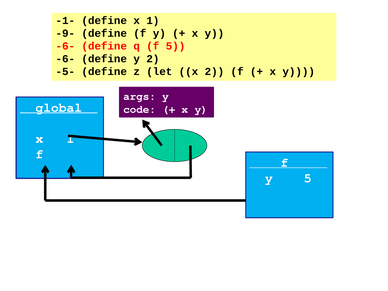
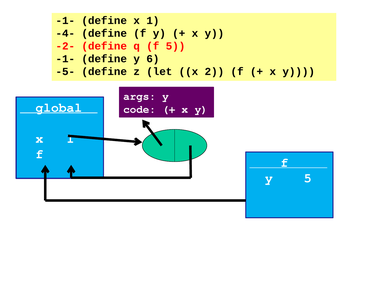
-9-: -9- -> -4-
-6- at (65, 46): -6- -> -2-
-6- at (65, 59): -6- -> -1-
y 2: 2 -> 6
